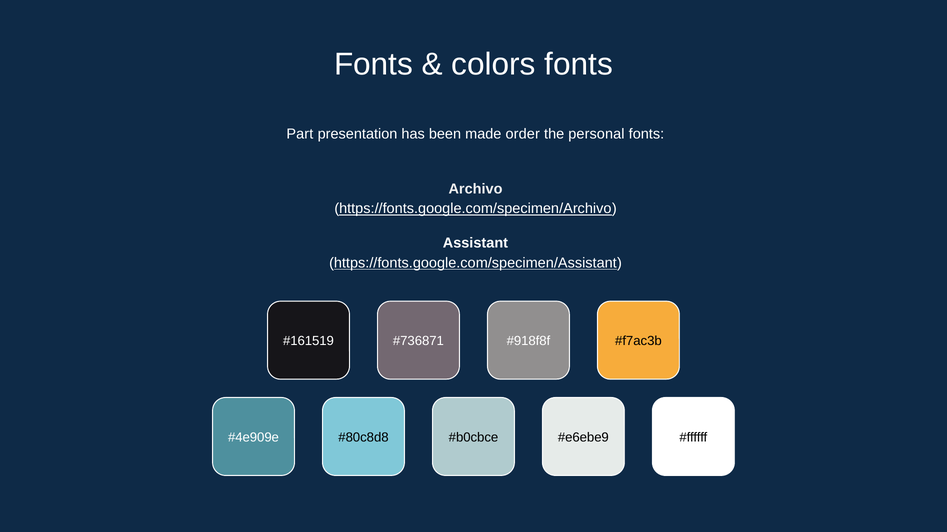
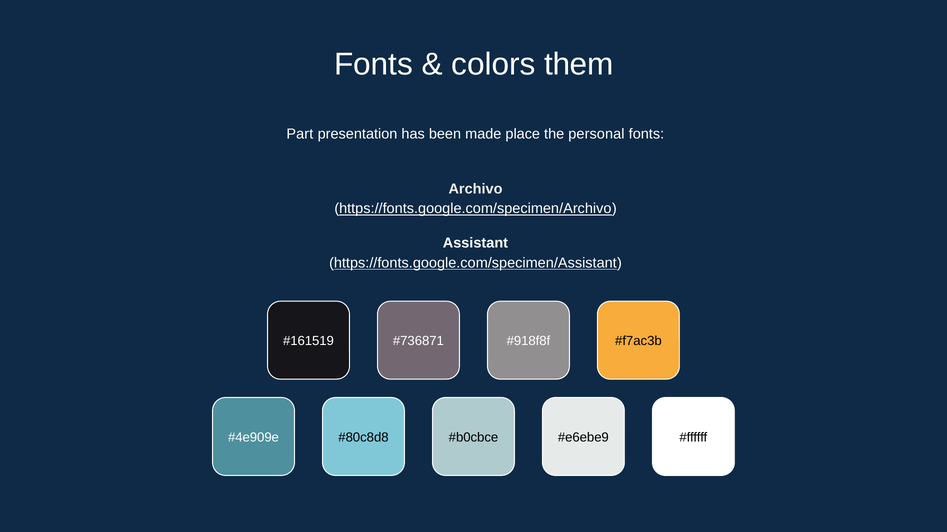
colors fonts: fonts -> them
order: order -> place
